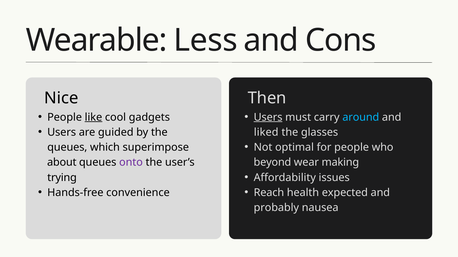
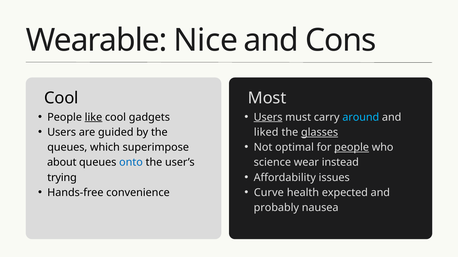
Less: Less -> Nice
Nice at (61, 98): Nice -> Cool
Then: Then -> Most
glasses underline: none -> present
people at (352, 148) underline: none -> present
onto colour: purple -> blue
beyond: beyond -> science
making: making -> instead
Reach: Reach -> Curve
